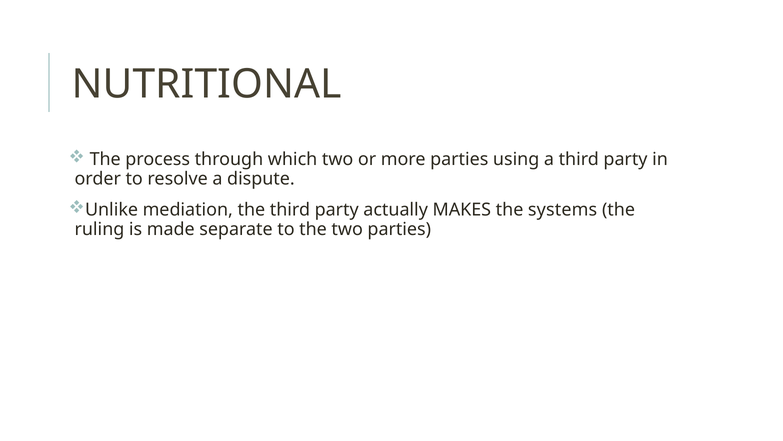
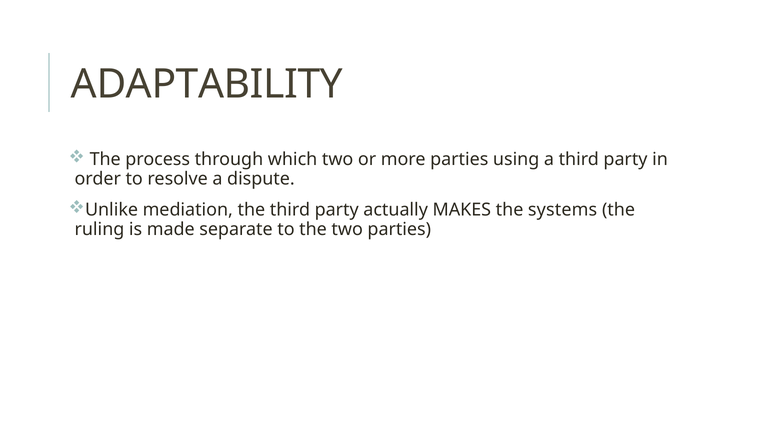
NUTRITIONAL: NUTRITIONAL -> ADAPTABILITY
